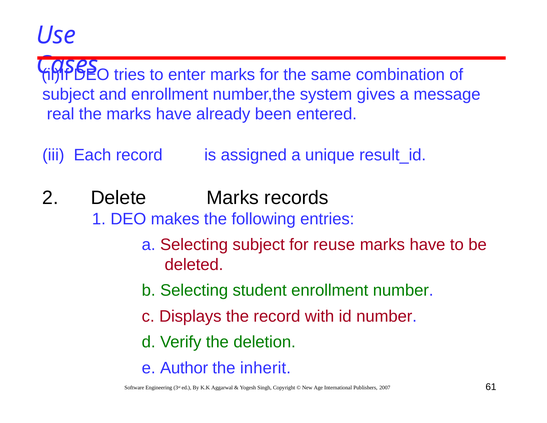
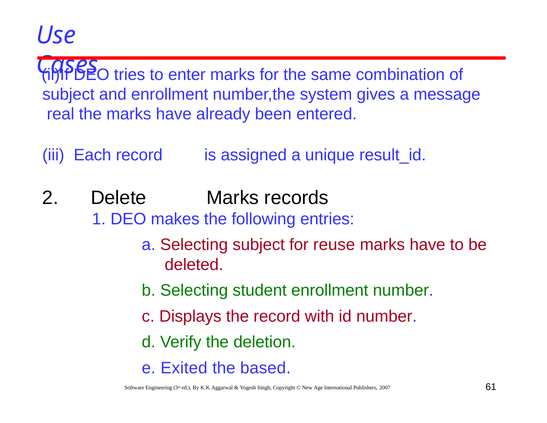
Author: Author -> Exited
inherit: inherit -> based
